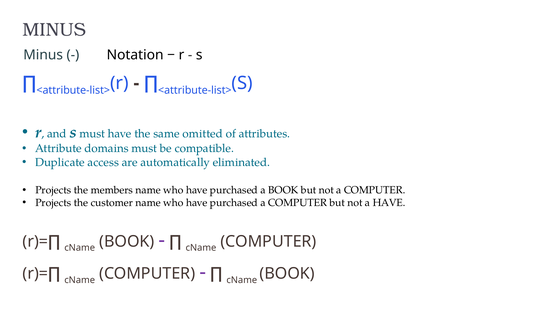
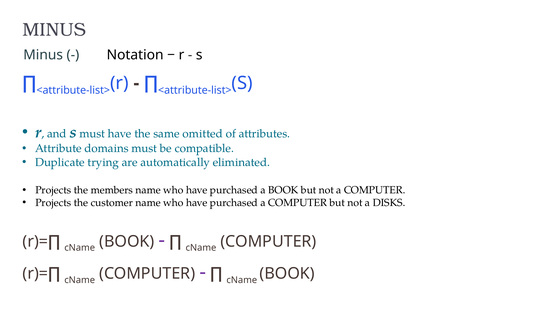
access: access -> trying
a HAVE: HAVE -> DISKS
